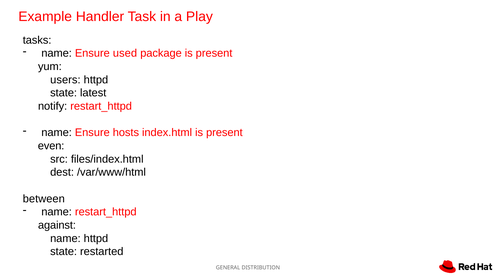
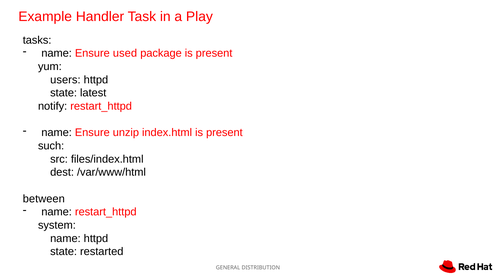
hosts: hosts -> unzip
even: even -> such
against: against -> system
